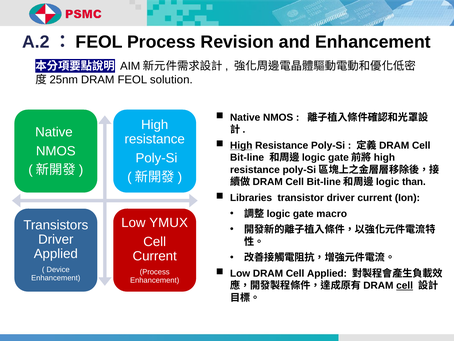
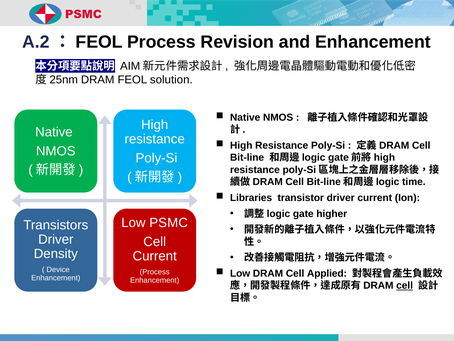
High at (241, 145) underline: present -> none
than: than -> time
macro: macro -> higher
YMUX: YMUX -> PSMC
Applied at (56, 253): Applied -> Density
